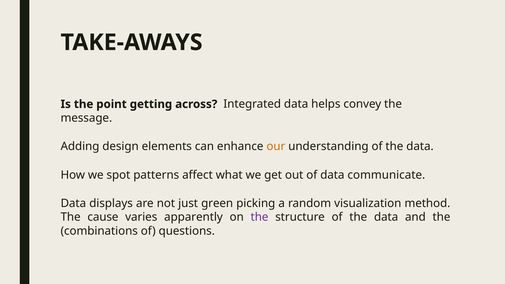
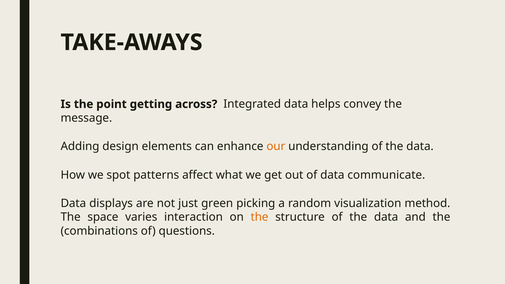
cause: cause -> space
apparently: apparently -> interaction
the at (260, 217) colour: purple -> orange
